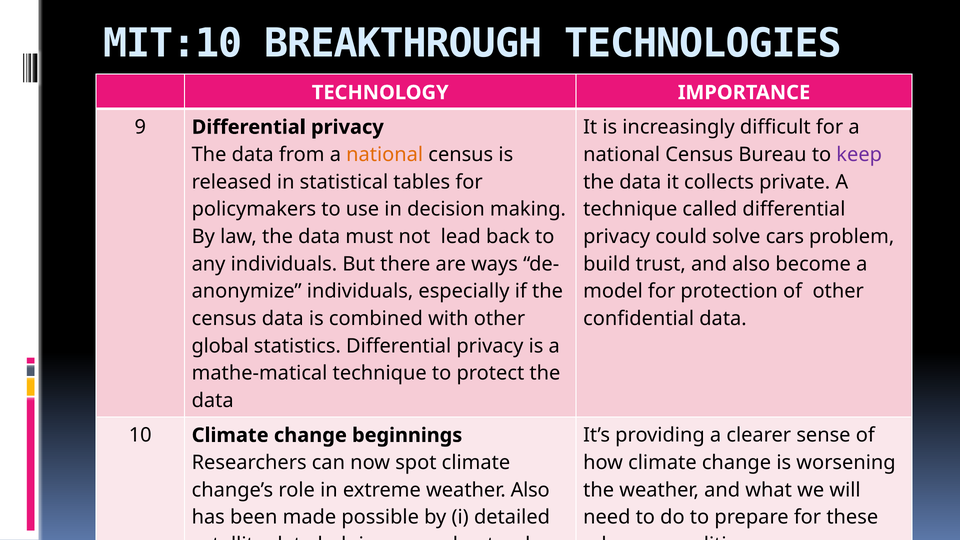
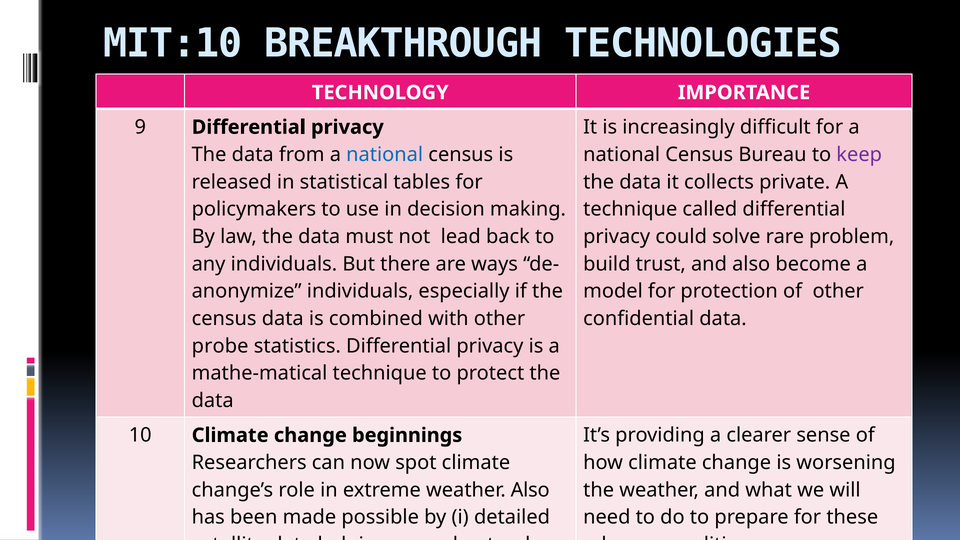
national at (385, 155) colour: orange -> blue
cars: cars -> rare
global: global -> probe
